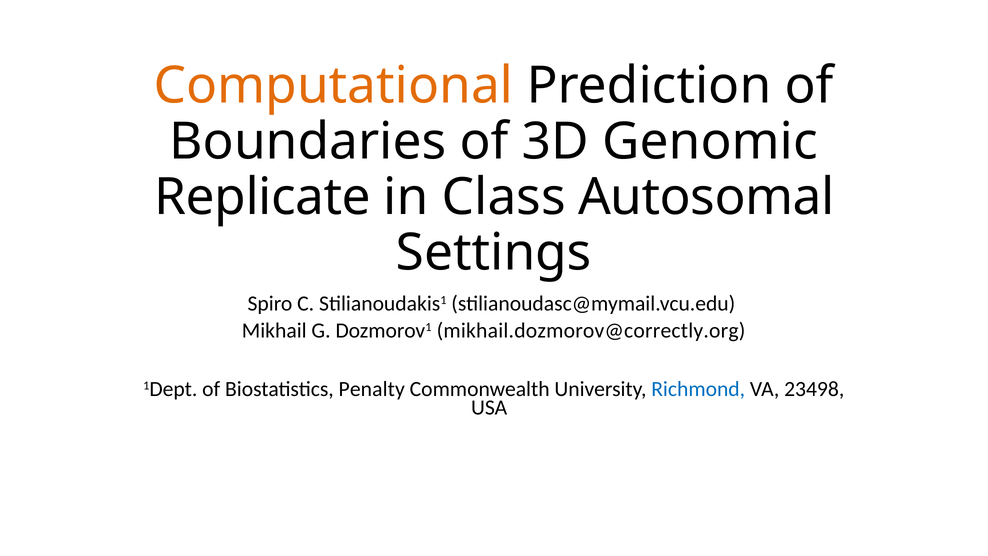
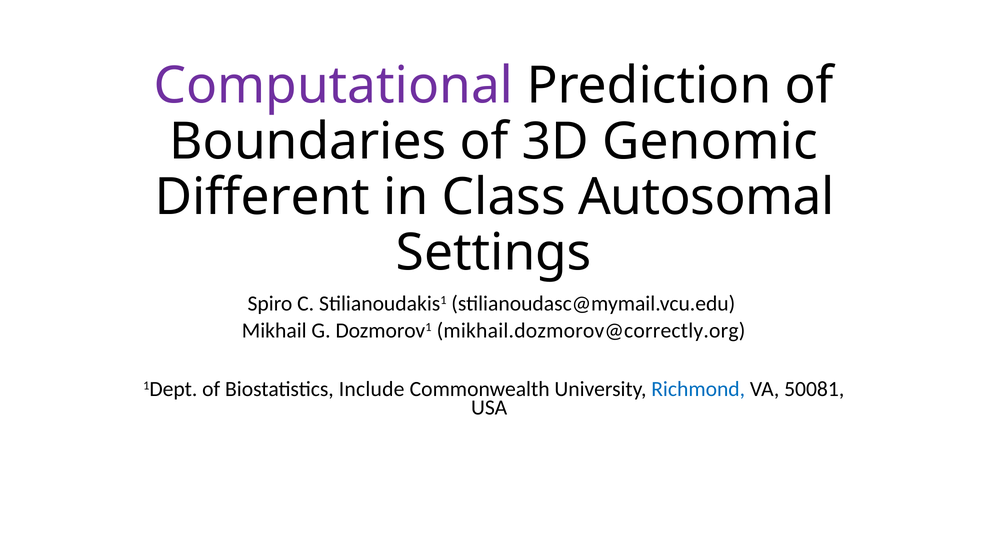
Computational colour: orange -> purple
Replicate: Replicate -> Different
Penalty: Penalty -> Include
23498: 23498 -> 50081
